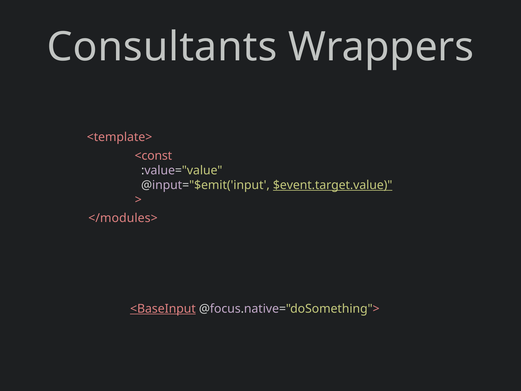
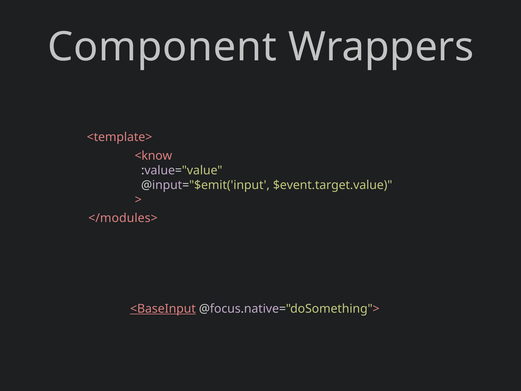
Consultants: Consultants -> Component
<const: <const -> <know
$event.target.value underline: present -> none
